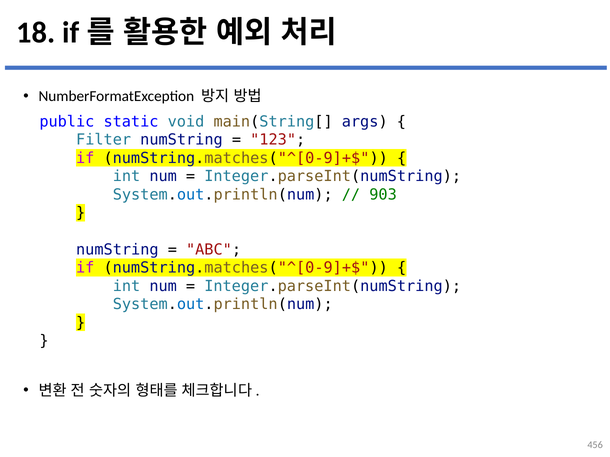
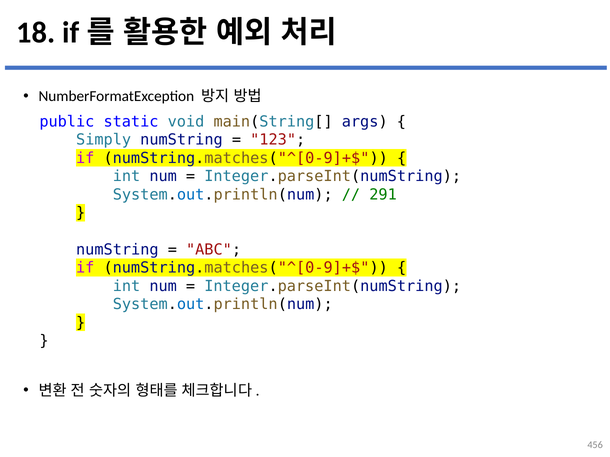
Filter: Filter -> Simply
903: 903 -> 291
